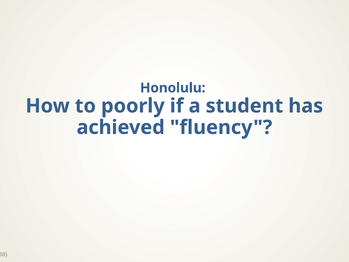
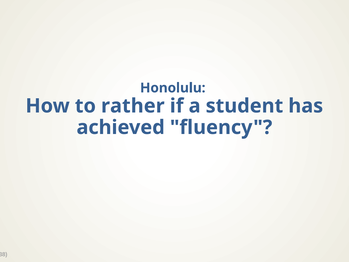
poorly: poorly -> rather
